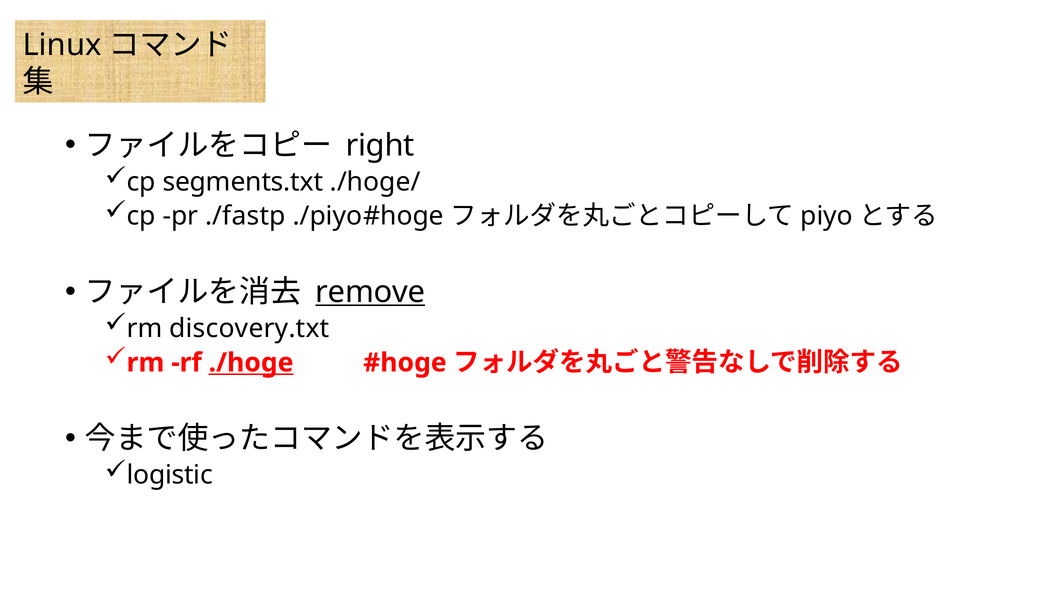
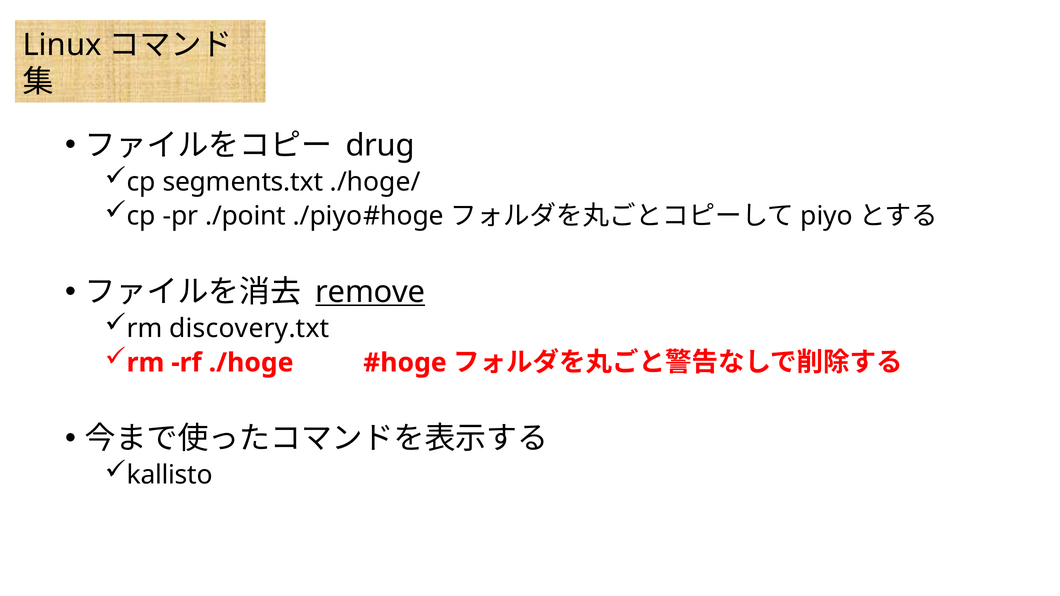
right: right -> drug
./fastp: ./fastp -> ./point
./hoge underline: present -> none
logistic: logistic -> kallisto
